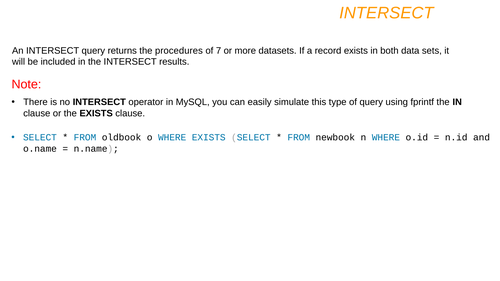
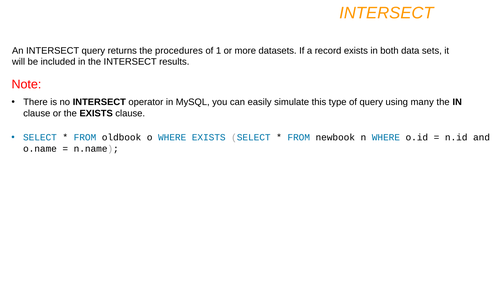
7: 7 -> 1
fprintf: fprintf -> many
